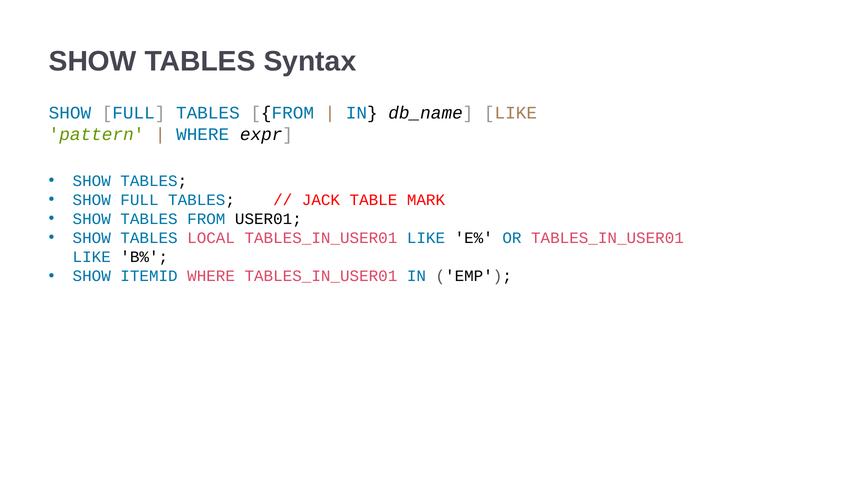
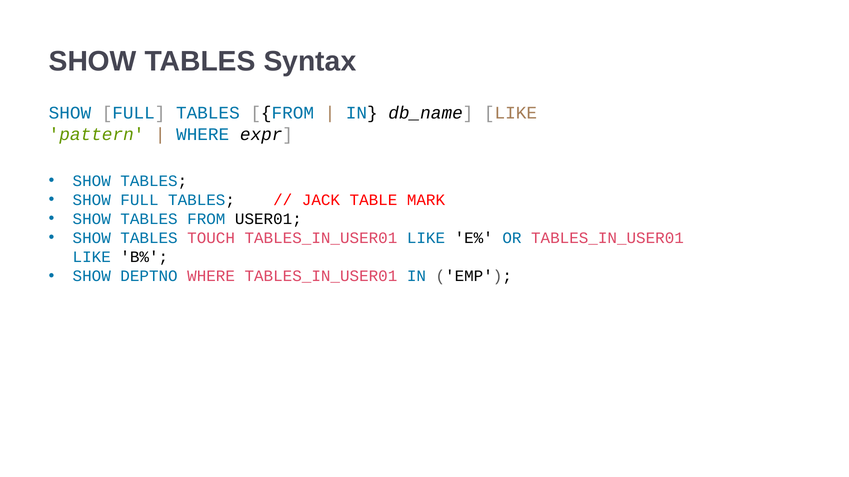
LOCAL: LOCAL -> TOUCH
ITEMID: ITEMID -> DEPTNO
